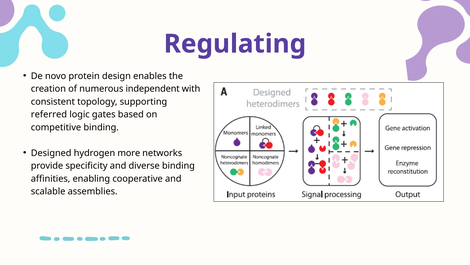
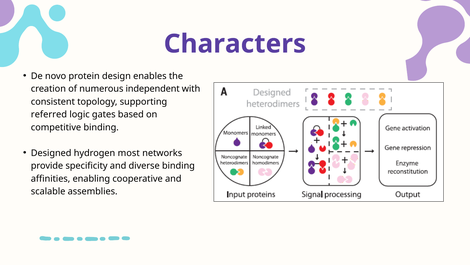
Regulating: Regulating -> Characters
more: more -> most
